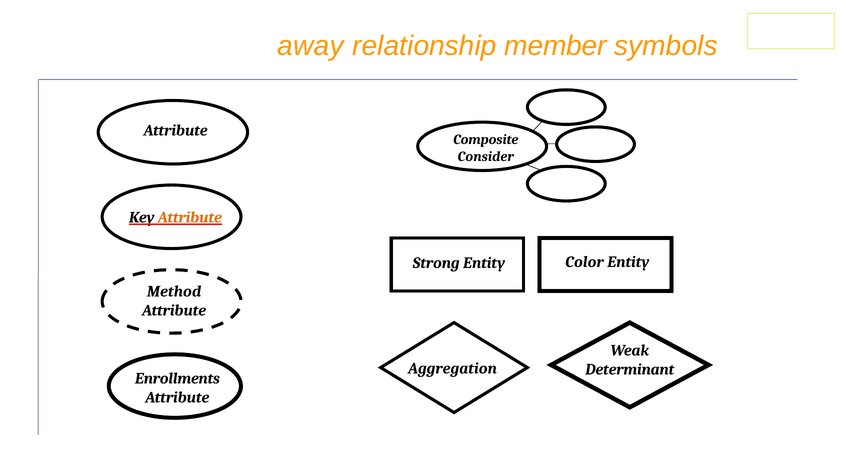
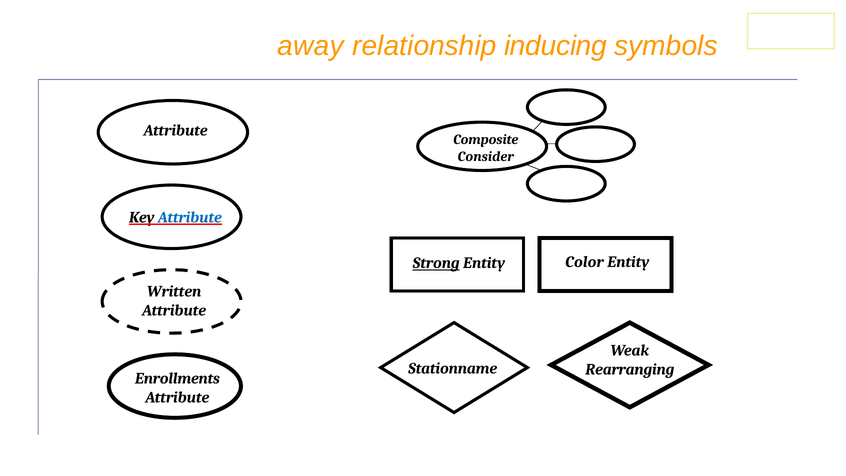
member: member -> inducing
Attribute at (190, 218) colour: orange -> blue
Strong underline: none -> present
Method: Method -> Written
Aggregation: Aggregation -> Stationname
Determinant: Determinant -> Rearranging
